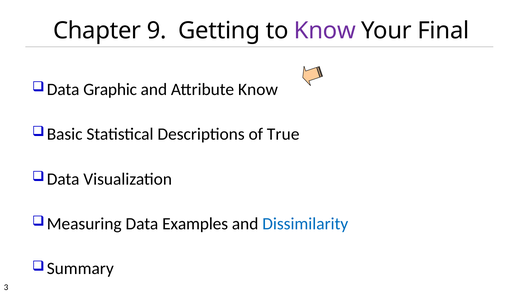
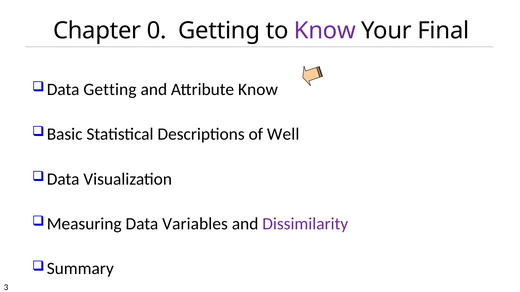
9: 9 -> 0
Graphic at (110, 90): Graphic -> Getting
True: True -> Well
Examples: Examples -> Variables
Dissimilarity colour: blue -> purple
